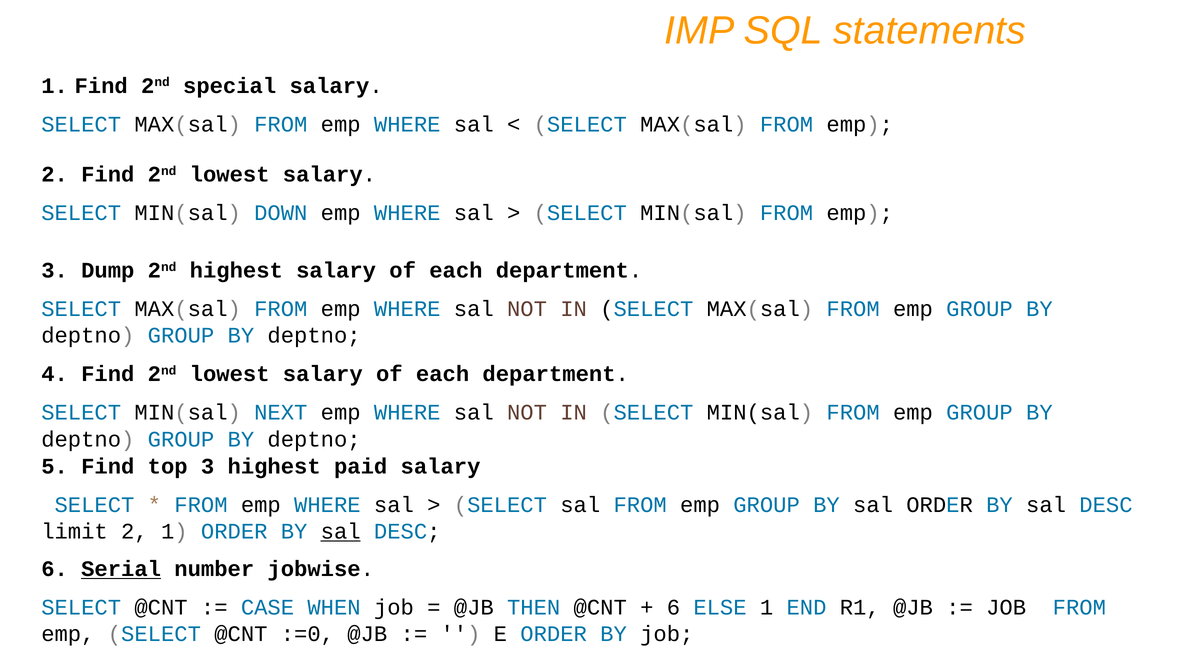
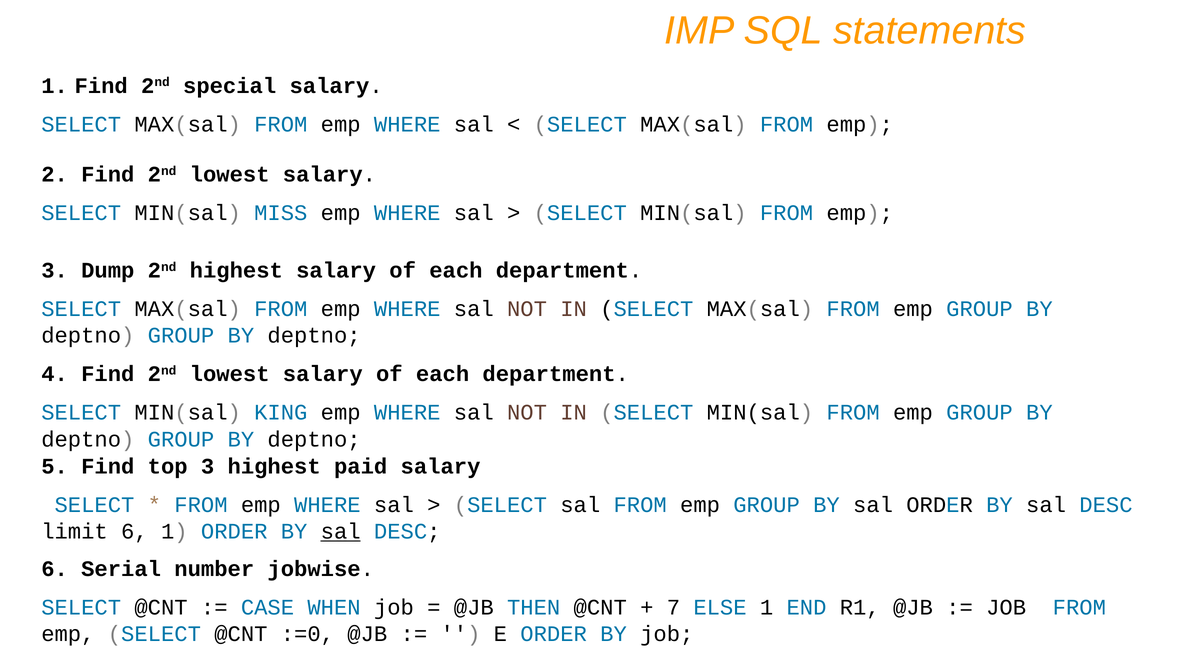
DOWN: DOWN -> MISS
NEXT: NEXT -> KING
limit 2: 2 -> 6
Serial underline: present -> none
6 at (673, 607): 6 -> 7
